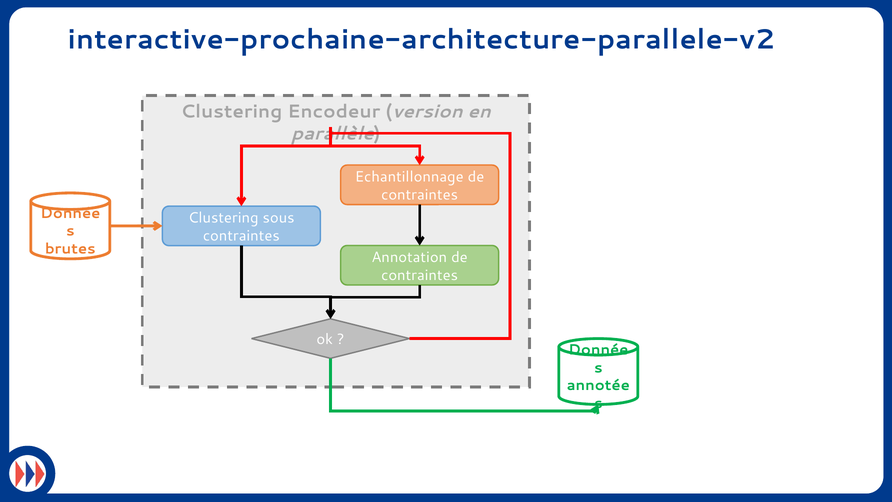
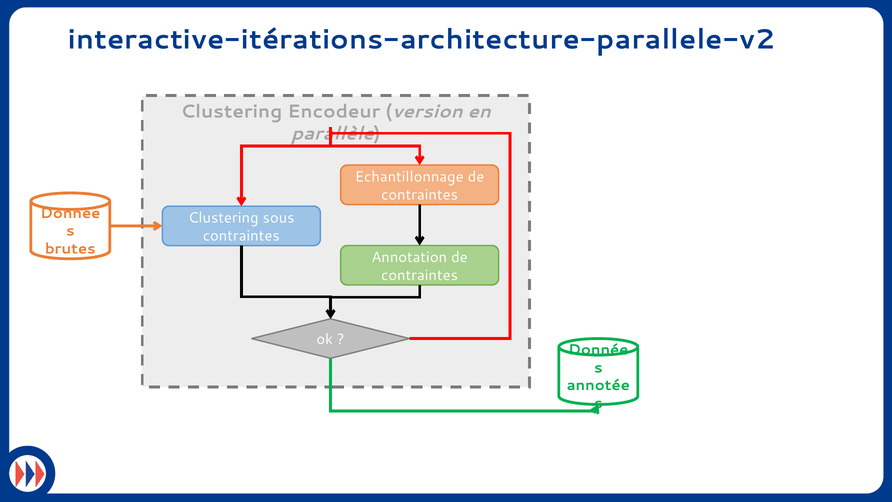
interactive-prochaine-architecture-parallele-v2: interactive-prochaine-architecture-parallele-v2 -> interactive-itérations-architecture-parallele-v2
